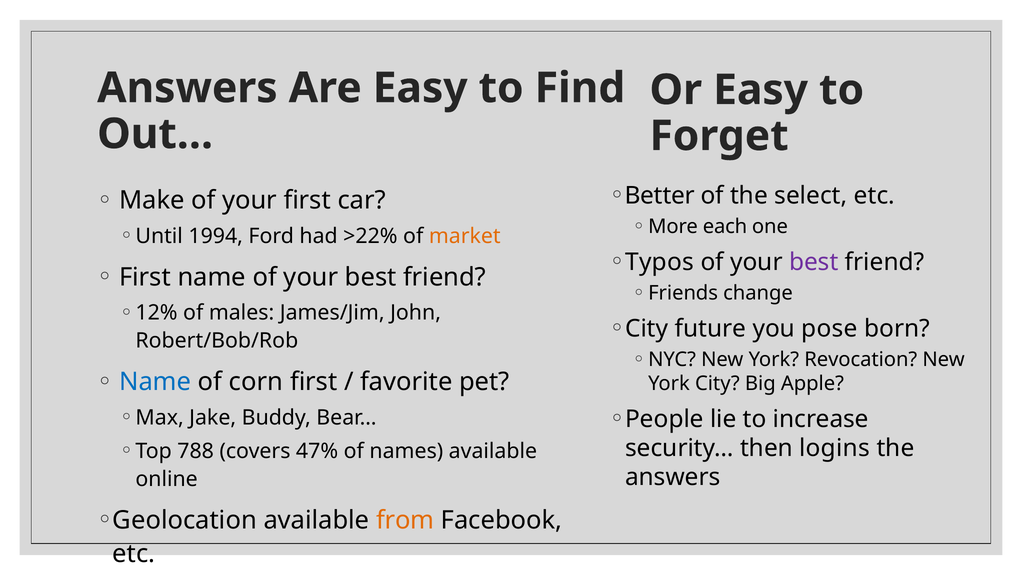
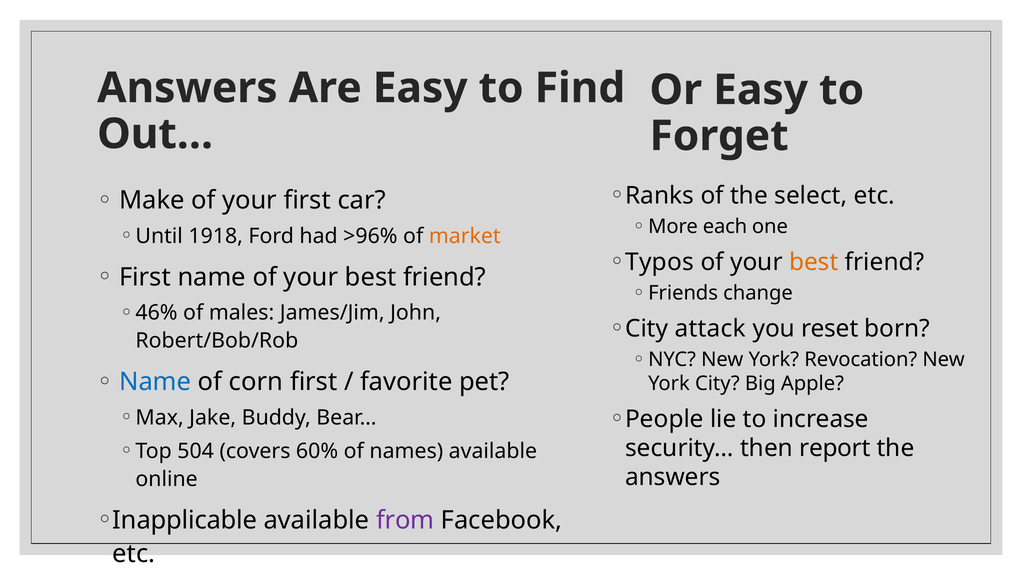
Better: Better -> Ranks
1994: 1994 -> 1918
>22%: >22% -> >96%
best at (814, 262) colour: purple -> orange
12%: 12% -> 46%
future: future -> attack
pose: pose -> reset
788: 788 -> 504
47%: 47% -> 60%
logins: logins -> report
Geolocation: Geolocation -> Inapplicable
from colour: orange -> purple
